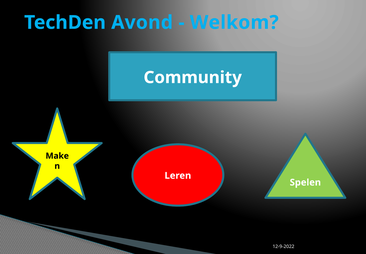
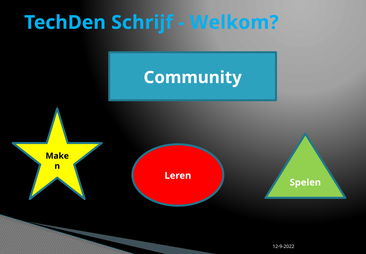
Avond: Avond -> Schrijf
